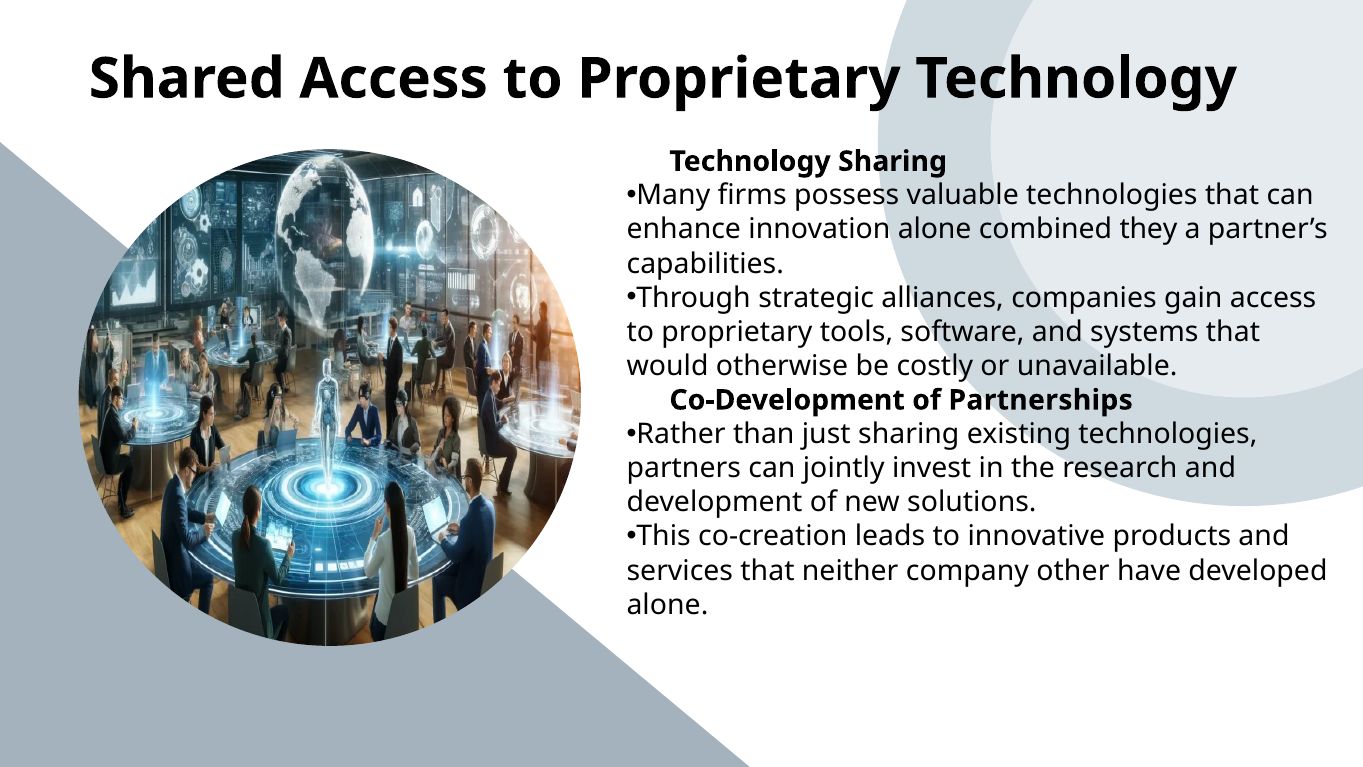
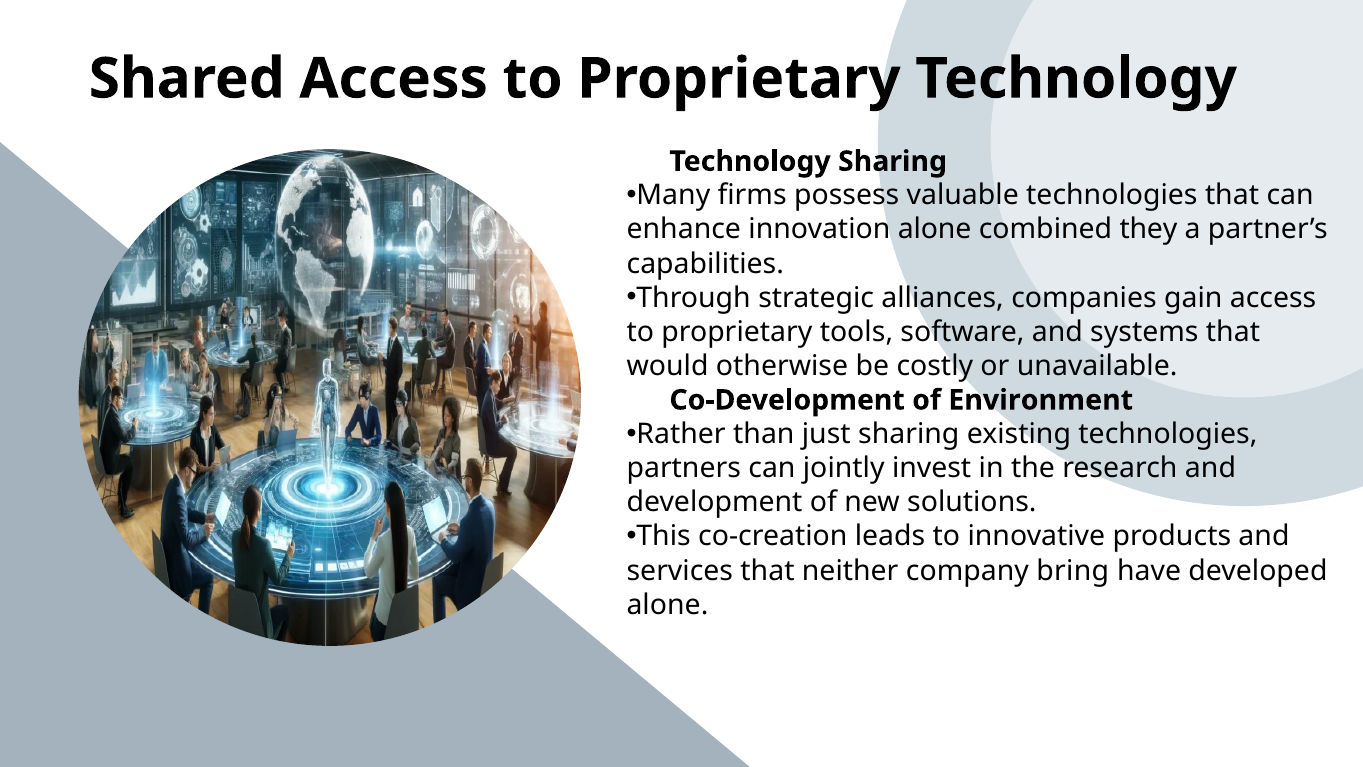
Partnerships: Partnerships -> Environment
other: other -> bring
